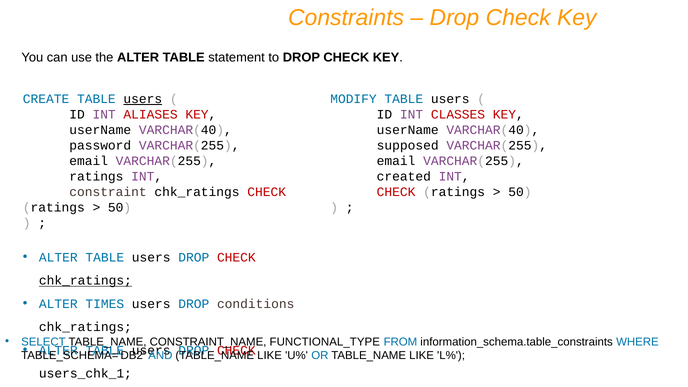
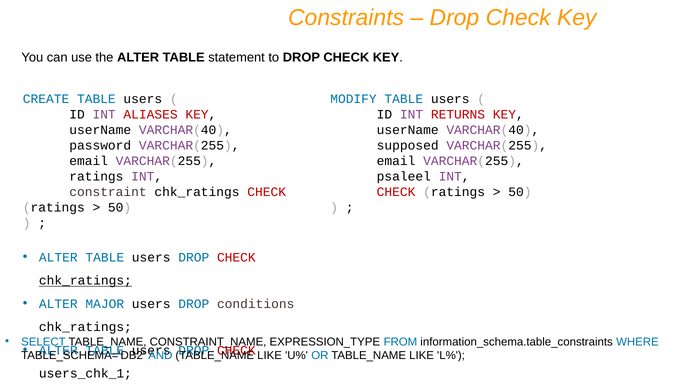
users at (143, 99) underline: present -> none
CLASSES: CLASSES -> RETURNS
created: created -> psaleel
TIMES: TIMES -> MAJOR
FUNCTIONAL_TYPE: FUNCTIONAL_TYPE -> EXPRESSION_TYPE
